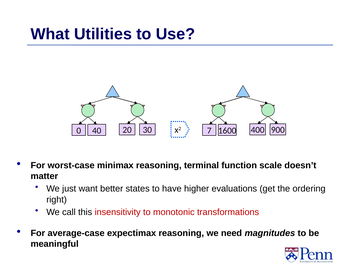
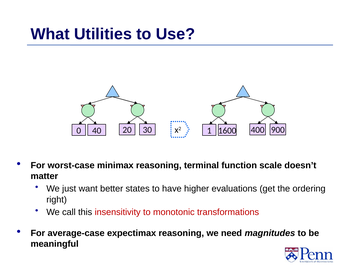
7: 7 -> 1
